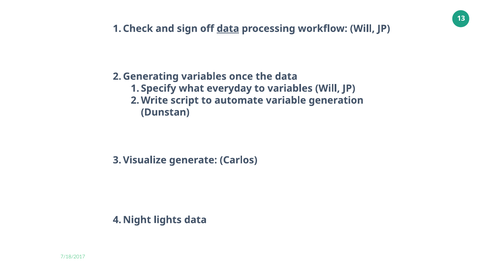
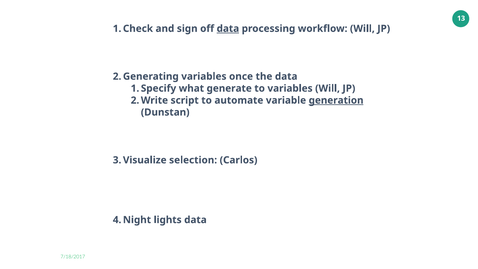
everyday: everyday -> generate
generation underline: none -> present
generate: generate -> selection
